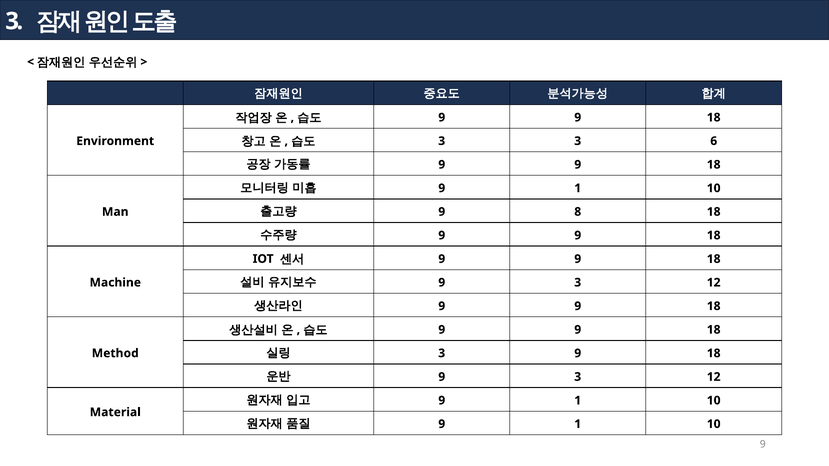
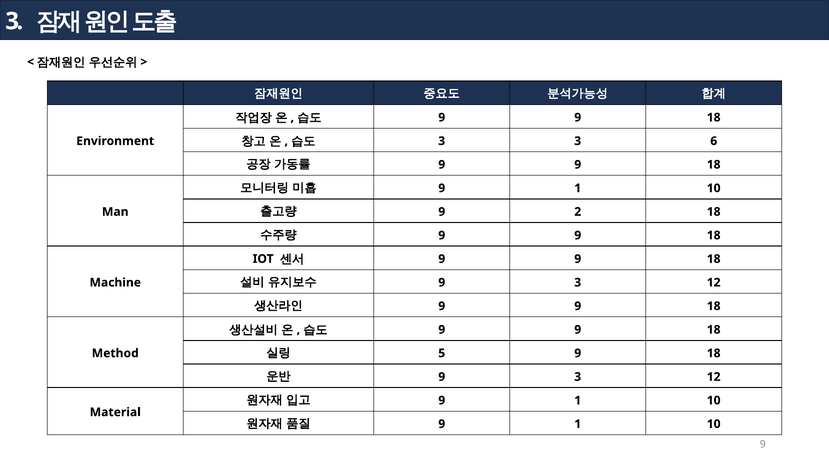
8: 8 -> 2
3 at (442, 353): 3 -> 5
